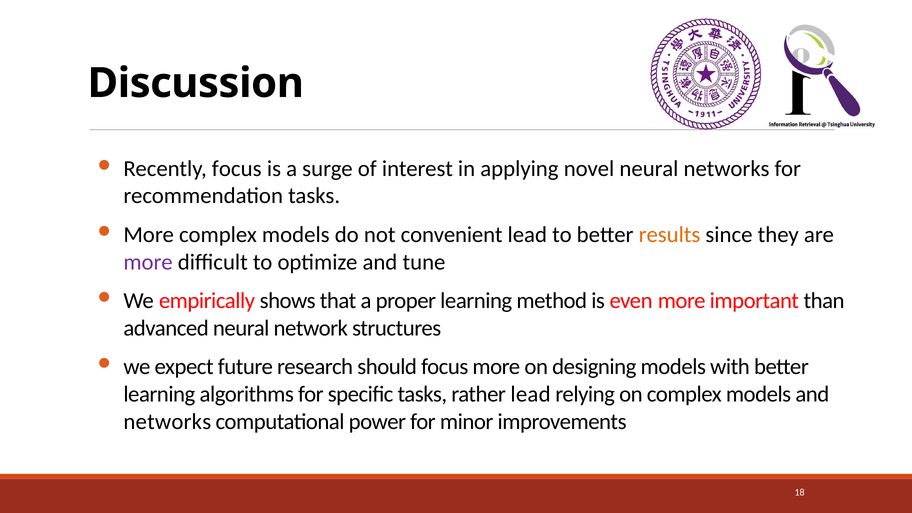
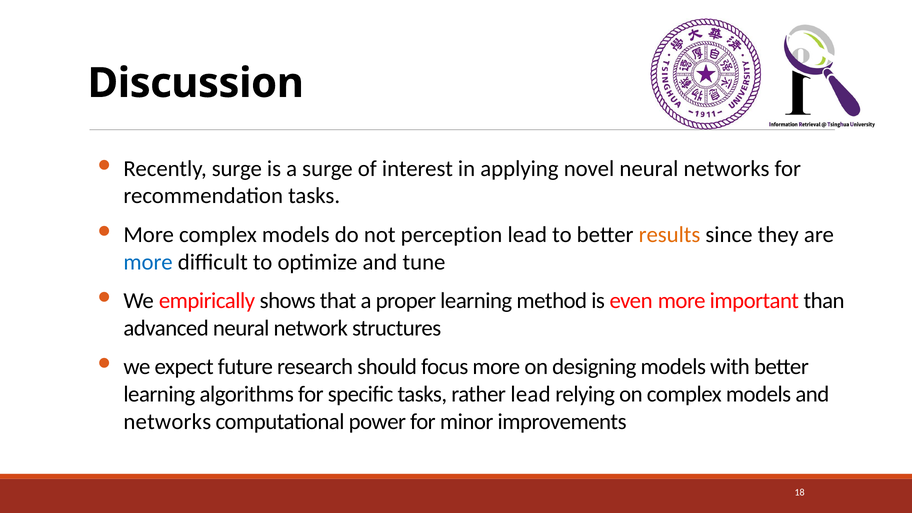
Recently focus: focus -> surge
convenient: convenient -> perception
more at (148, 262) colour: purple -> blue
